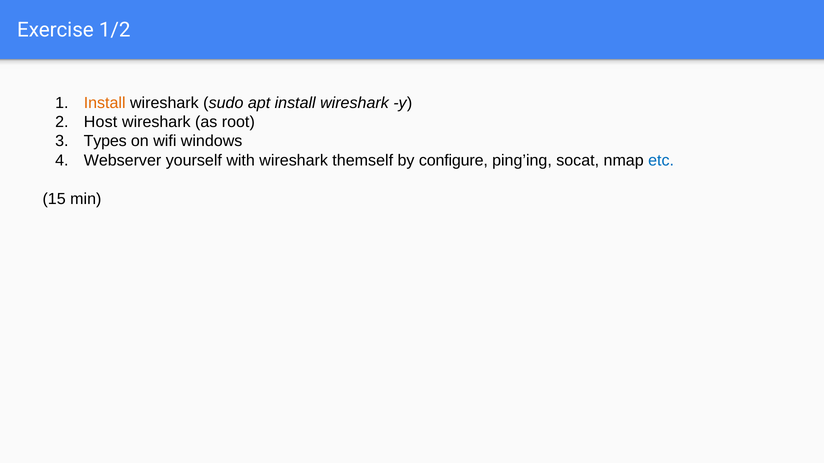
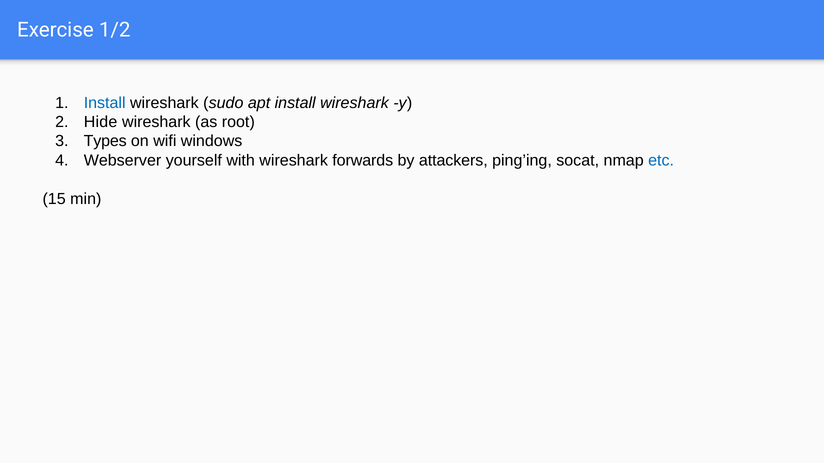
Install at (105, 103) colour: orange -> blue
Host: Host -> Hide
themself: themself -> forwards
configure: configure -> attackers
